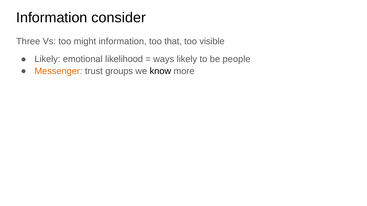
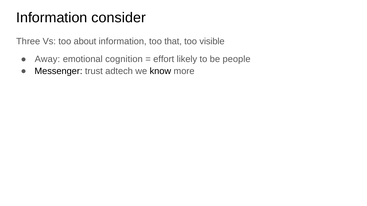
might: might -> about
Likely at (47, 59): Likely -> Away
likelihood: likelihood -> cognition
ways: ways -> effort
Messenger colour: orange -> black
groups: groups -> adtech
